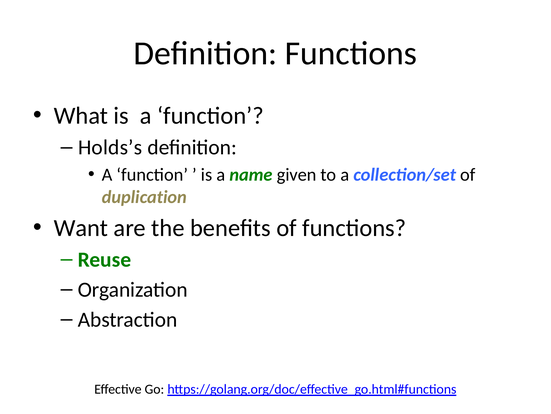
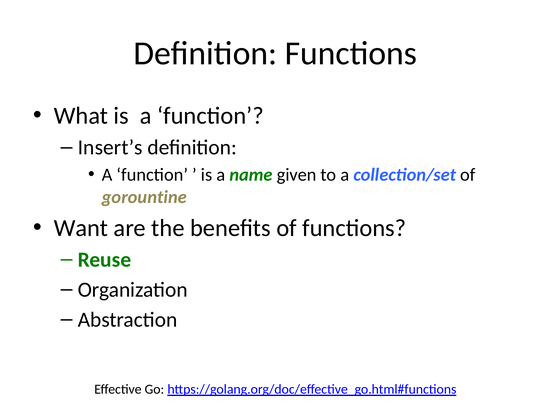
Holds’s: Holds’s -> Insert’s
duplication: duplication -> gorountine
